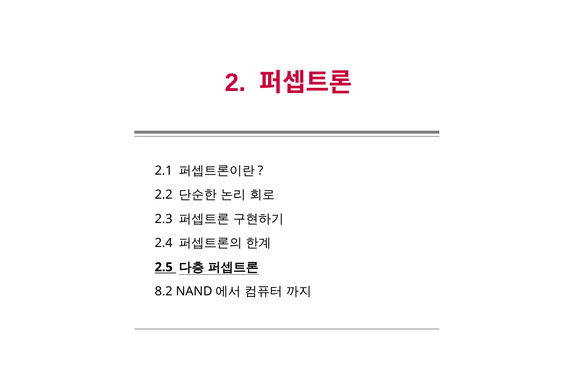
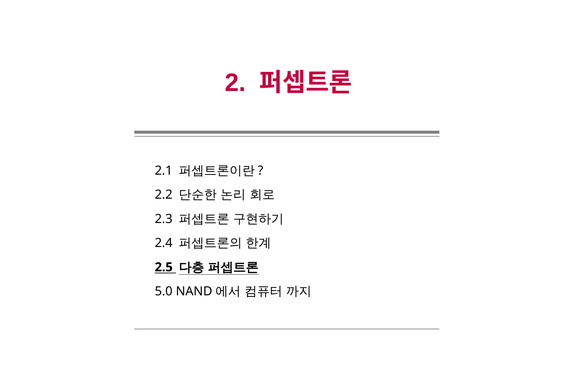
8.2: 8.2 -> 5.0
